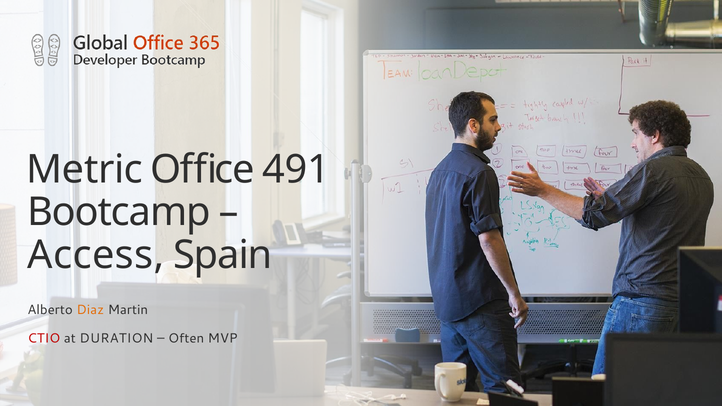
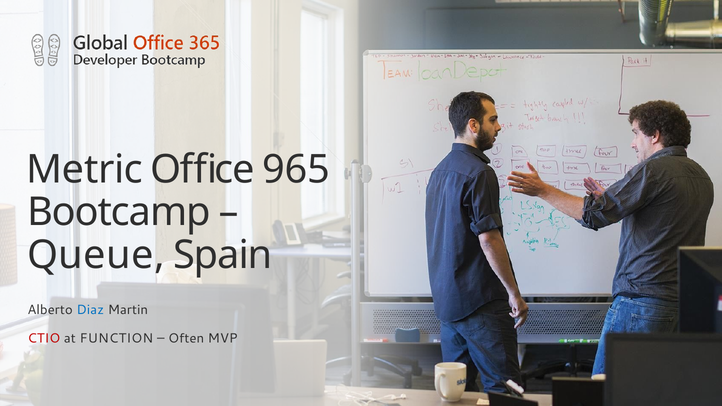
491: 491 -> 965
Access: Access -> Queue
Diaz colour: orange -> blue
DURATION: DURATION -> FUNCTION
